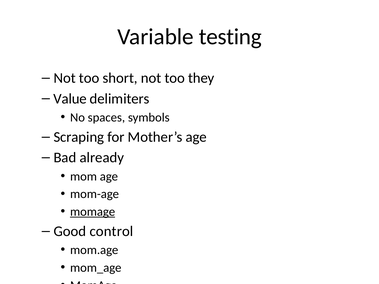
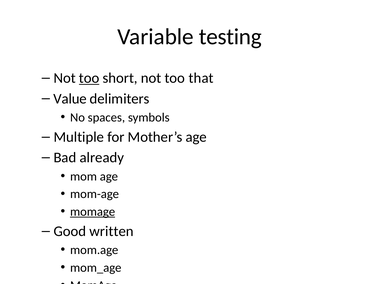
too at (89, 78) underline: none -> present
they: they -> that
Scraping: Scraping -> Multiple
control: control -> written
